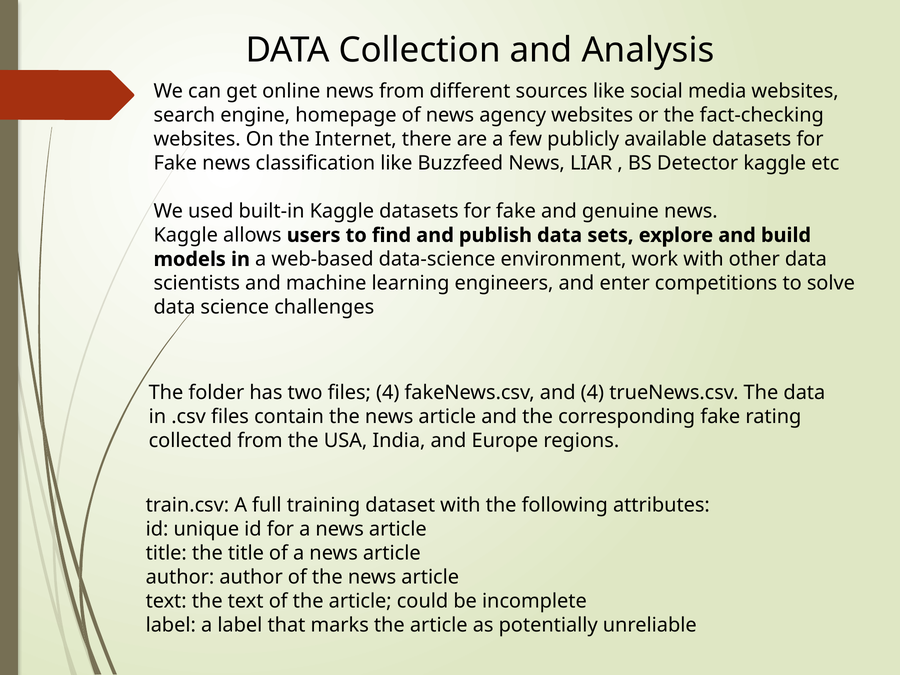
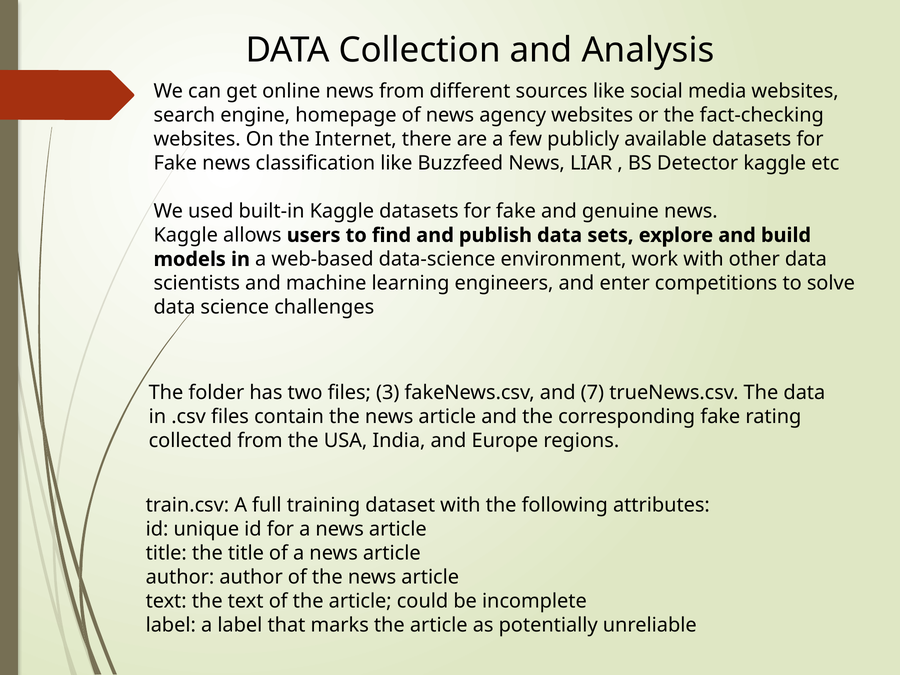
files 4: 4 -> 3
and 4: 4 -> 7
